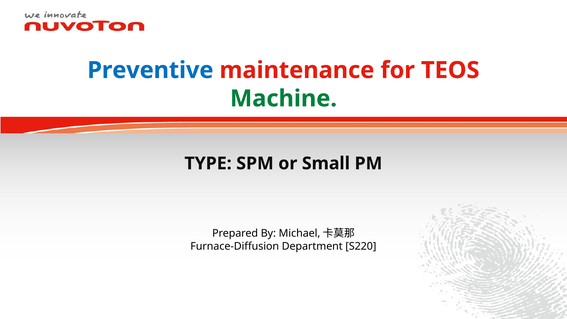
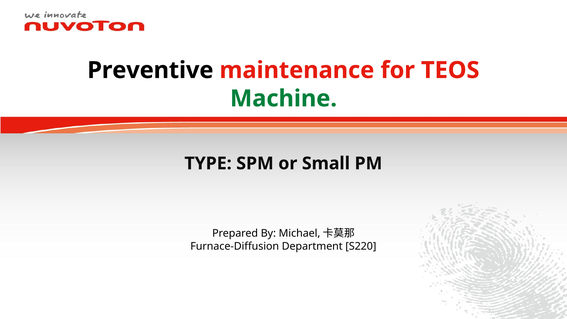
Preventive colour: blue -> black
